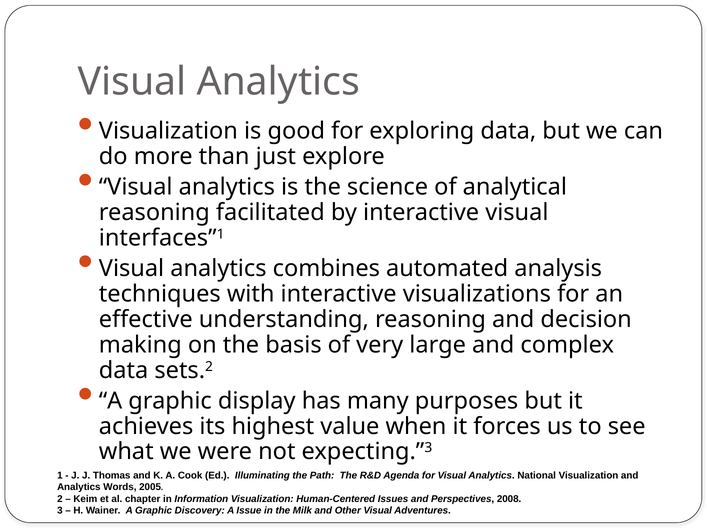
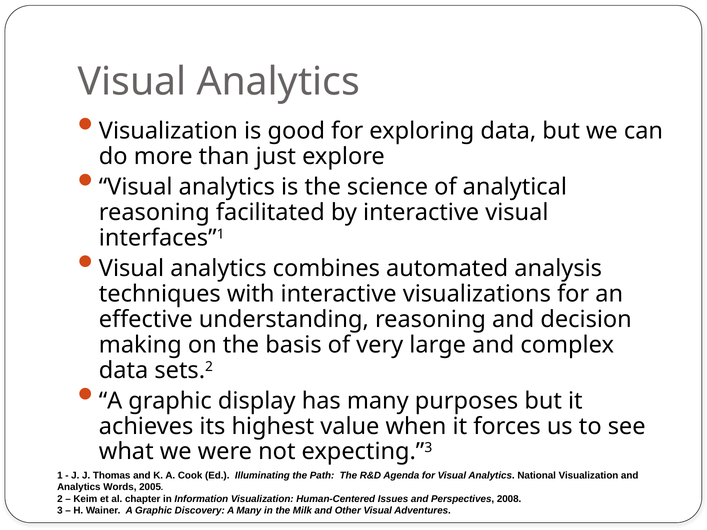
A Issue: Issue -> Many
